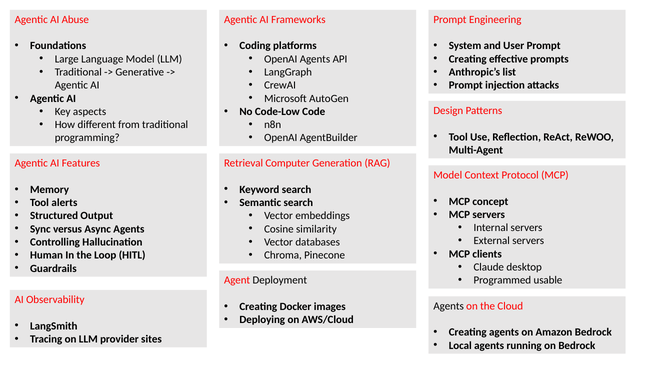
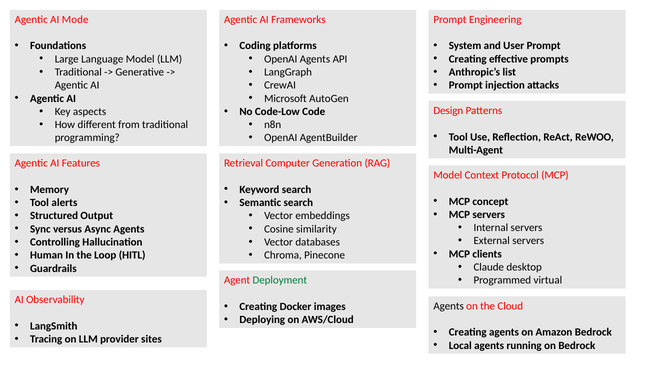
Abuse: Abuse -> Mode
usable: usable -> virtual
Deployment colour: black -> green
